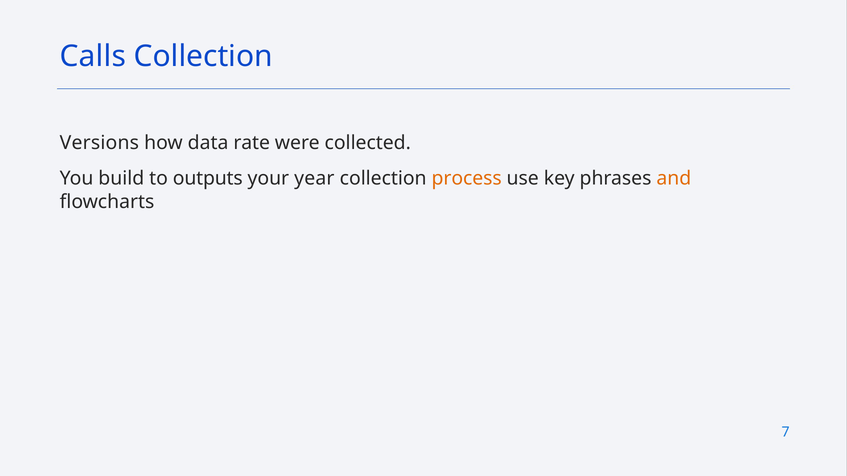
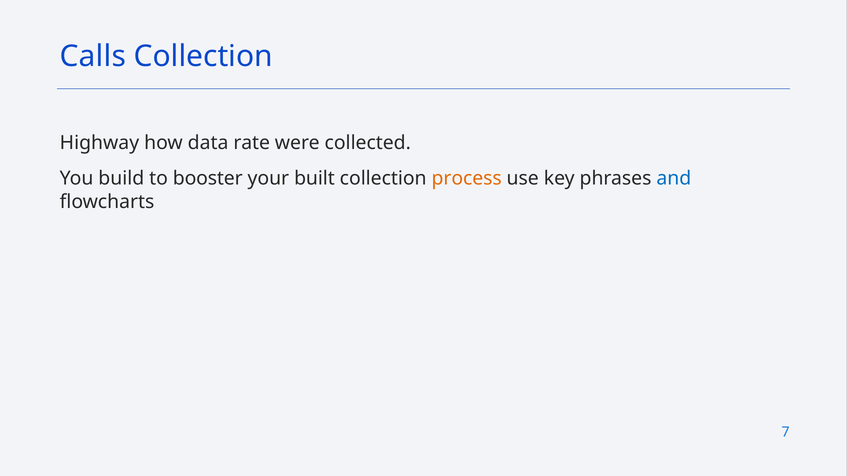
Versions: Versions -> Highway
outputs: outputs -> booster
year: year -> built
and colour: orange -> blue
